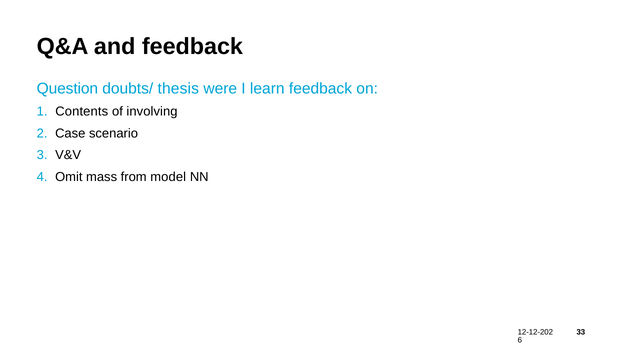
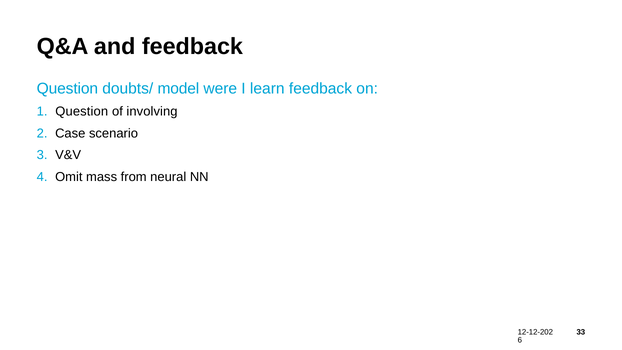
thesis: thesis -> model
Contents at (82, 112): Contents -> Question
model: model -> neural
